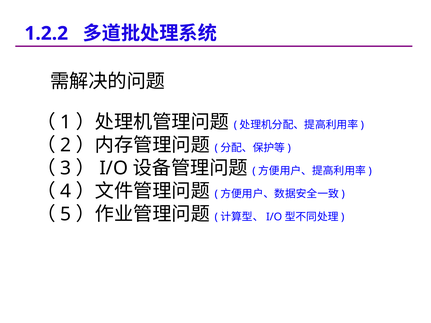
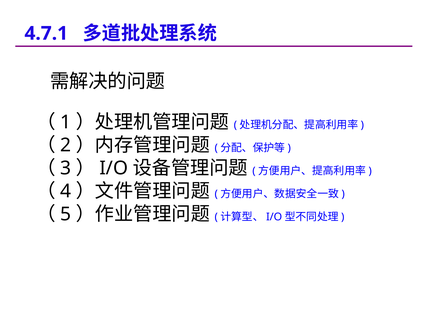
1.2.2: 1.2.2 -> 4.7.1
